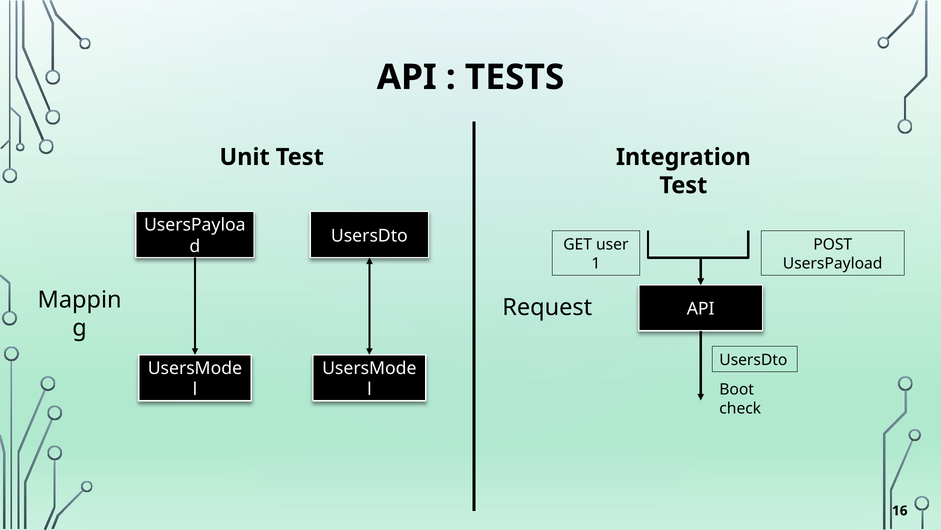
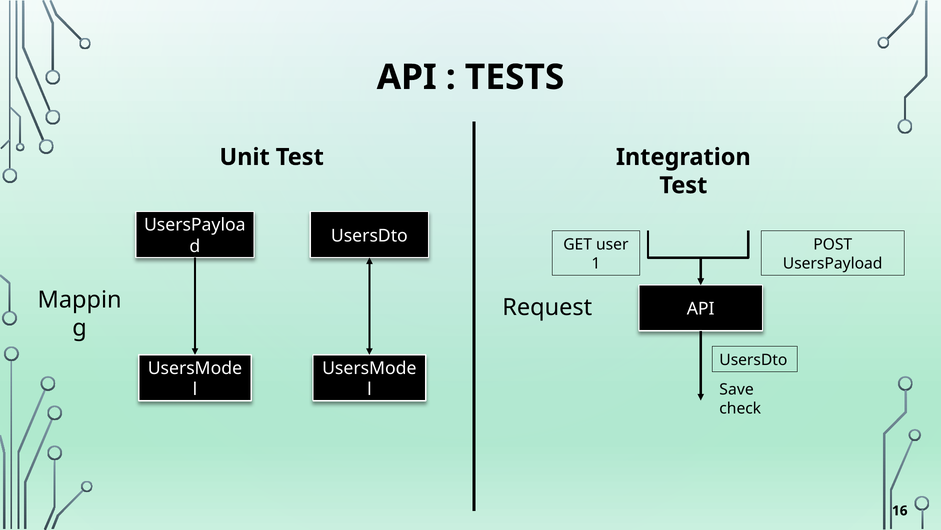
Boot: Boot -> Save
